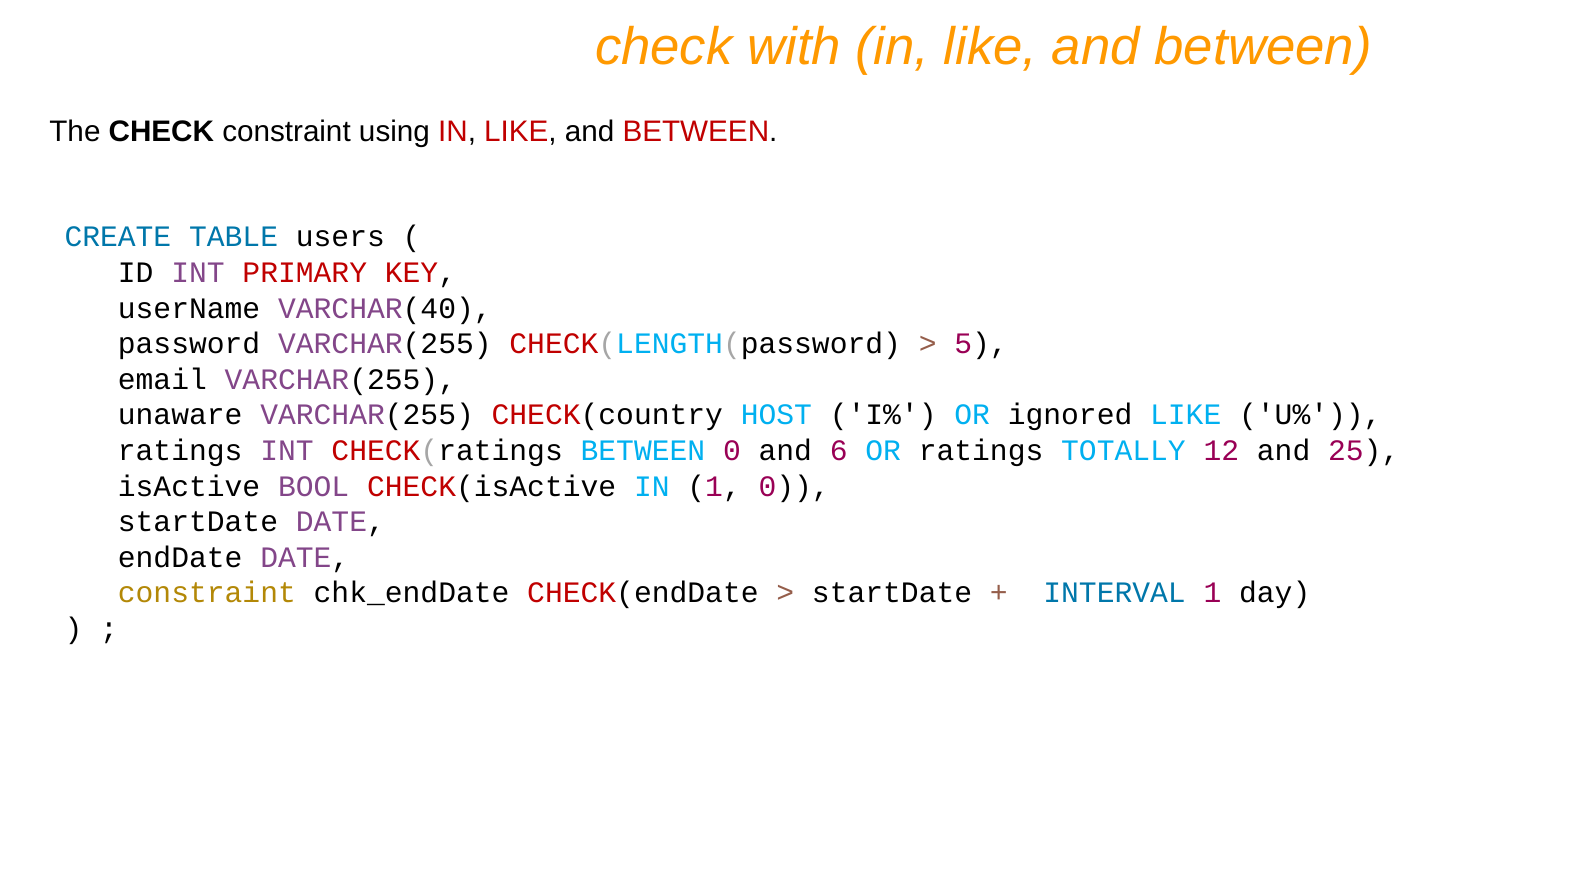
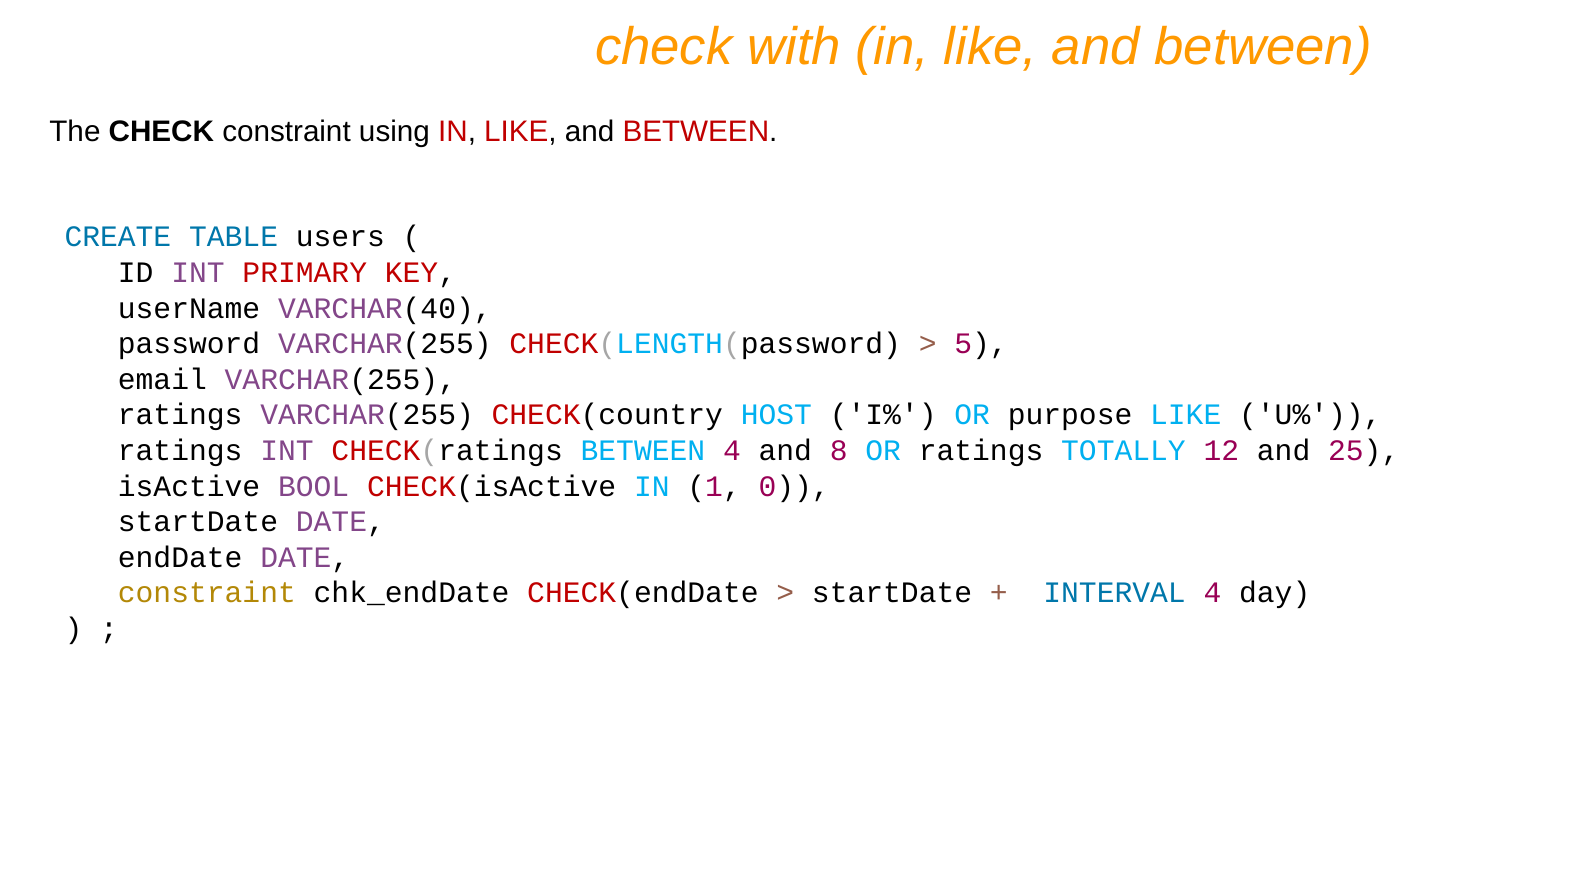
unaware at (180, 415): unaware -> ratings
ignored: ignored -> purpose
BETWEEN 0: 0 -> 4
6: 6 -> 8
INTERVAL 1: 1 -> 4
